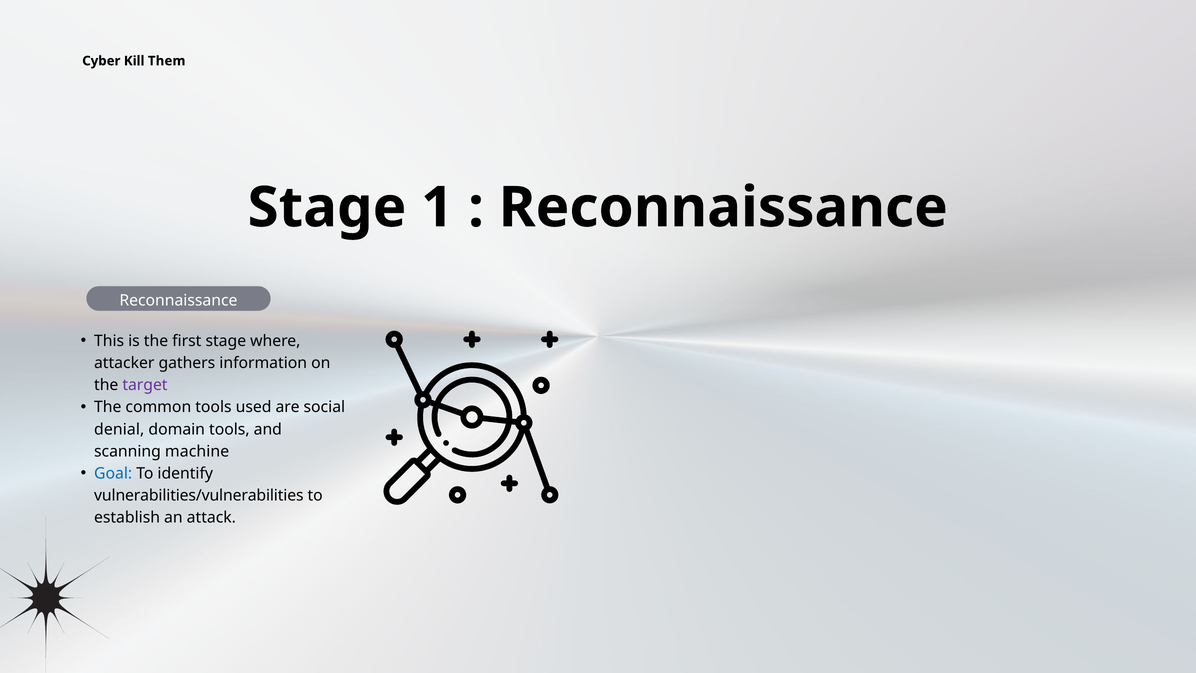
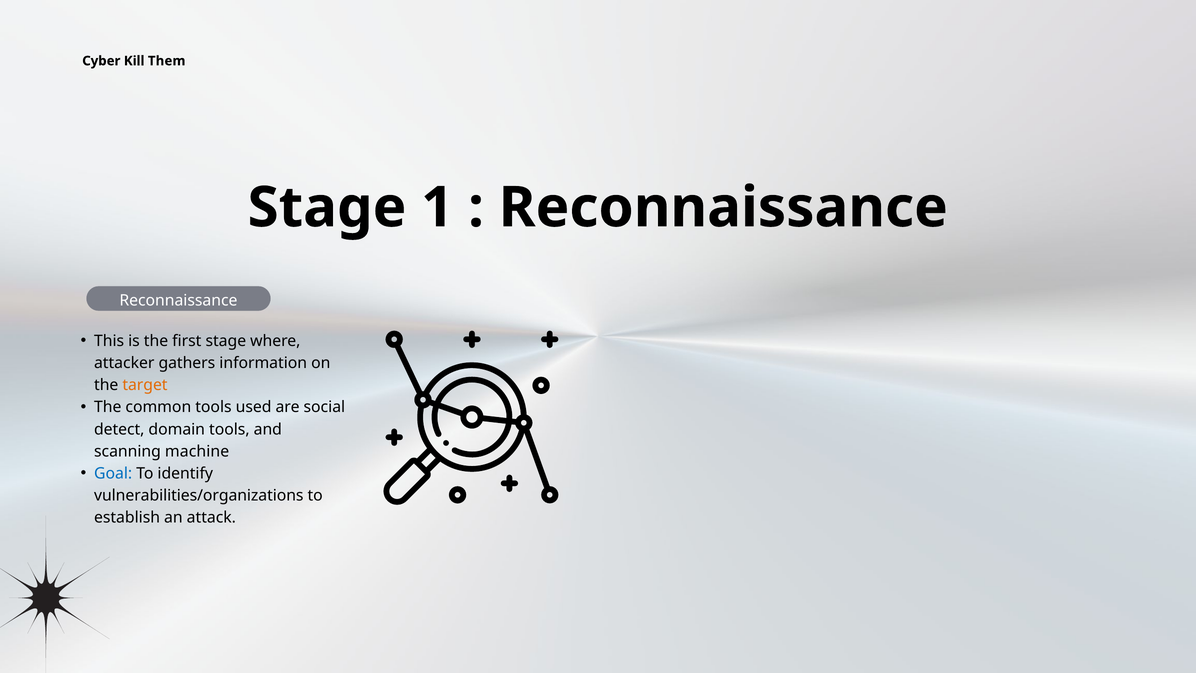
target colour: purple -> orange
denial: denial -> detect
vulnerabilities/vulnerabilities: vulnerabilities/vulnerabilities -> vulnerabilities/organizations
